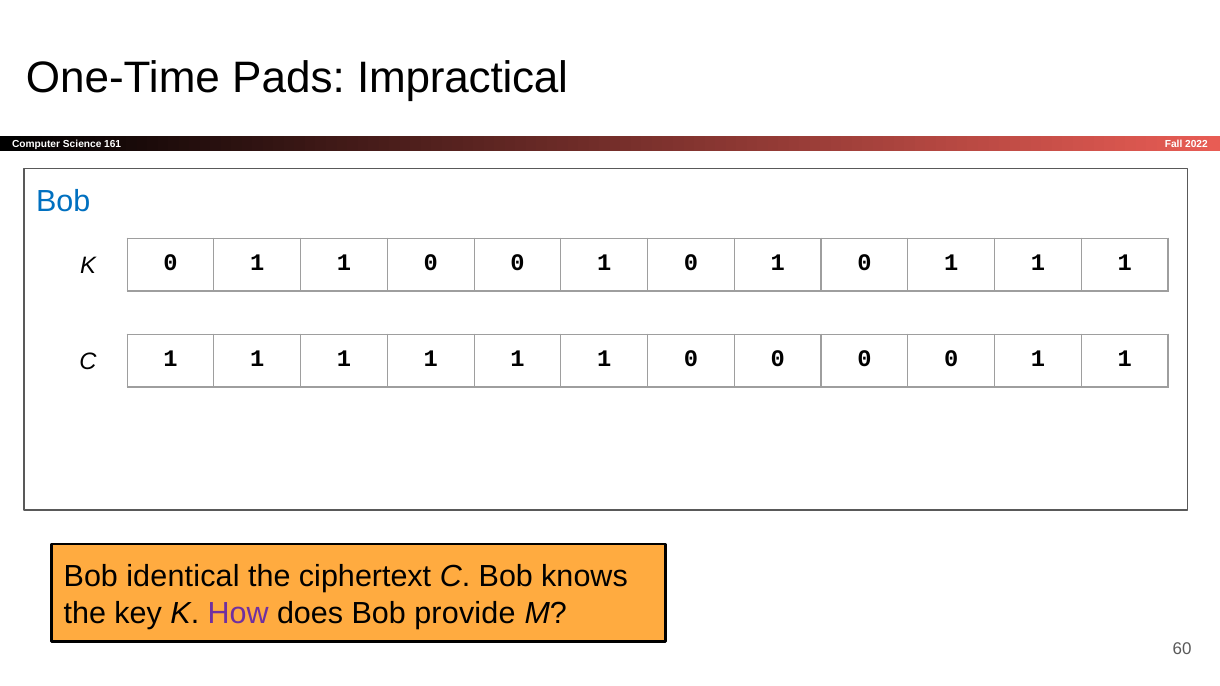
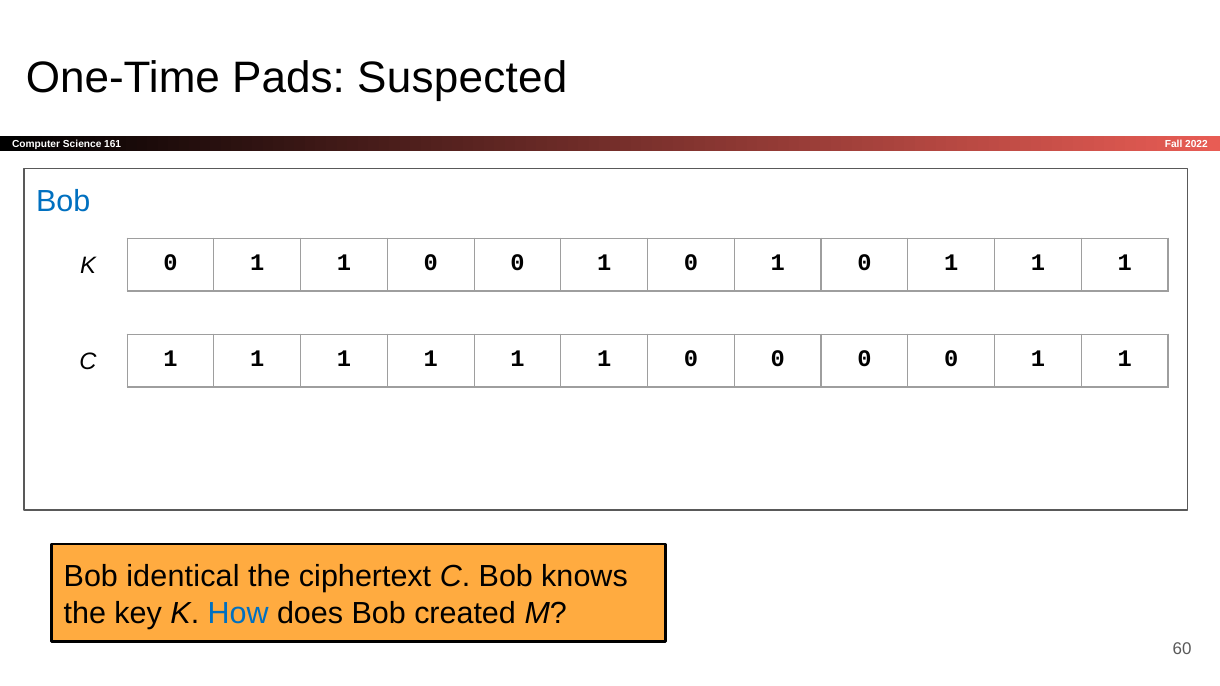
Impractical: Impractical -> Suspected
How colour: purple -> blue
provide: provide -> created
